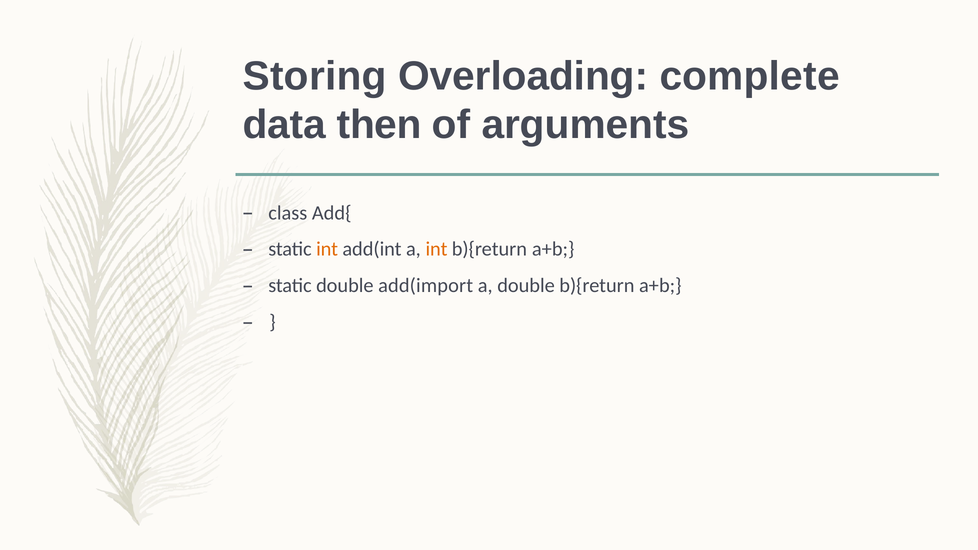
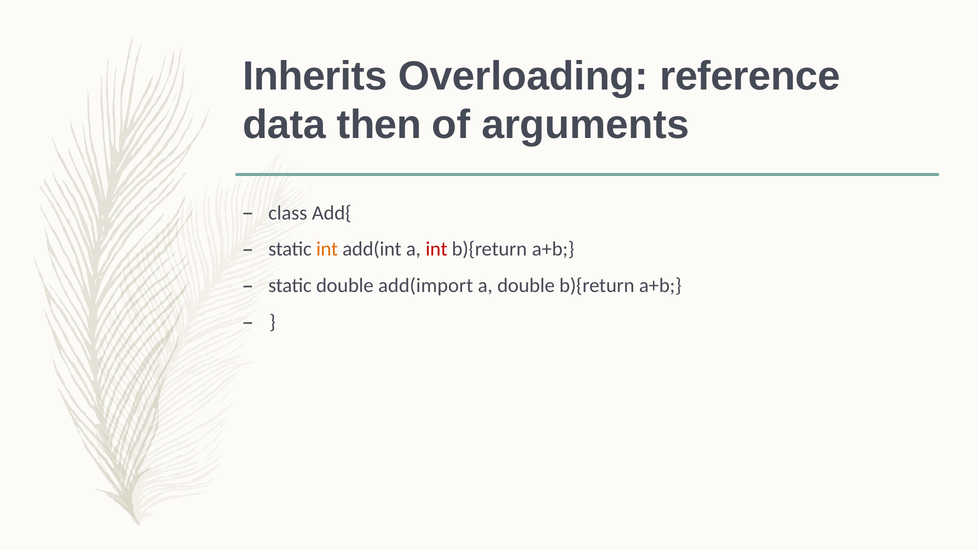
Storing: Storing -> Inherits
complete: complete -> reference
int at (436, 249) colour: orange -> red
